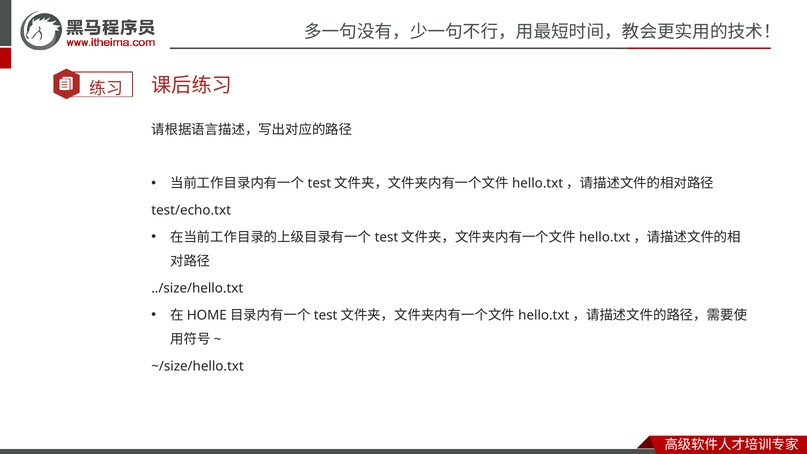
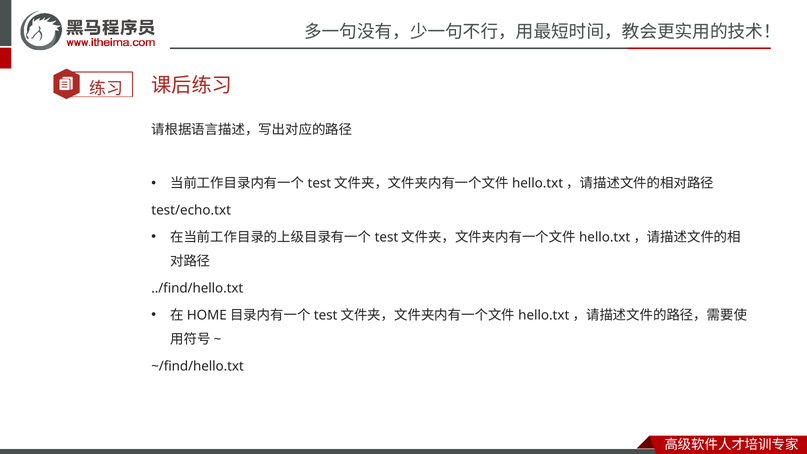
../size/hello.txt: ../size/hello.txt -> ../find/hello.txt
~/size/hello.txt: ~/size/hello.txt -> ~/find/hello.txt
